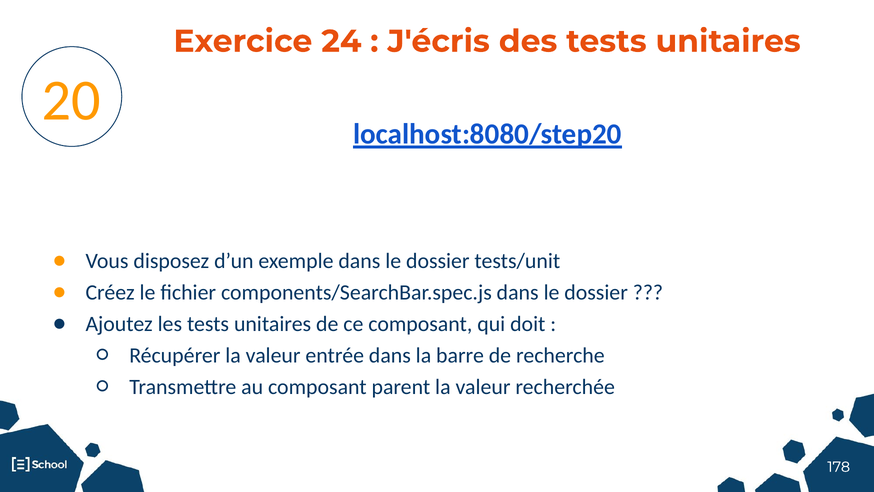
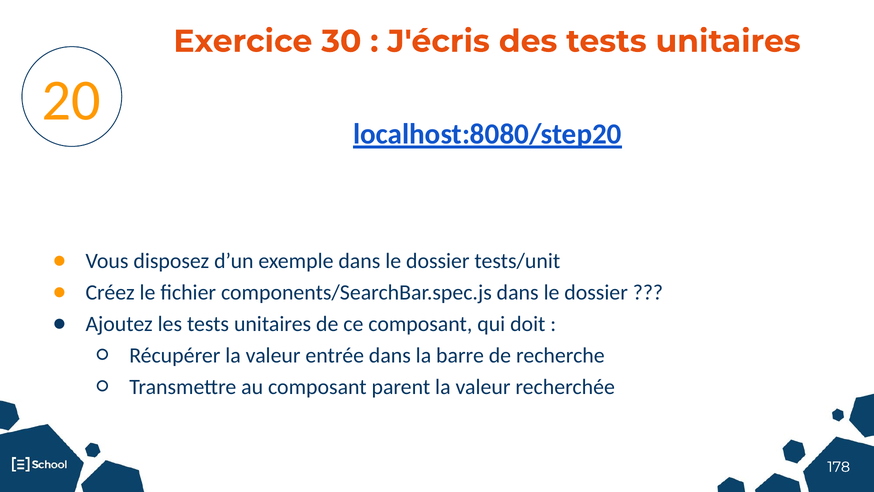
24: 24 -> 30
